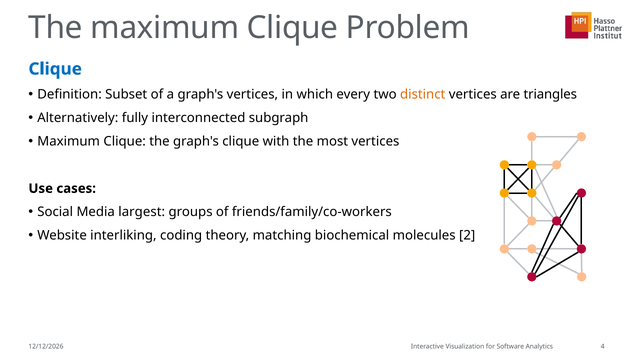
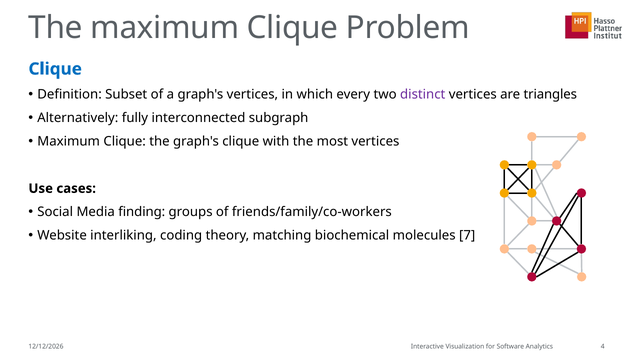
distinct colour: orange -> purple
largest: largest -> finding
2: 2 -> 7
